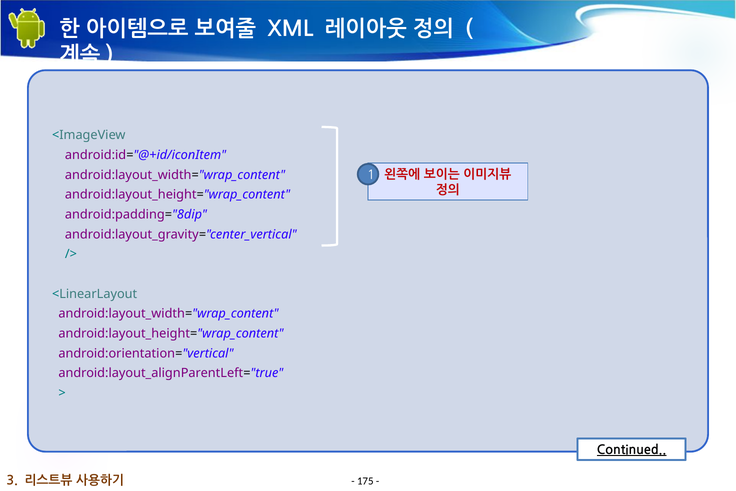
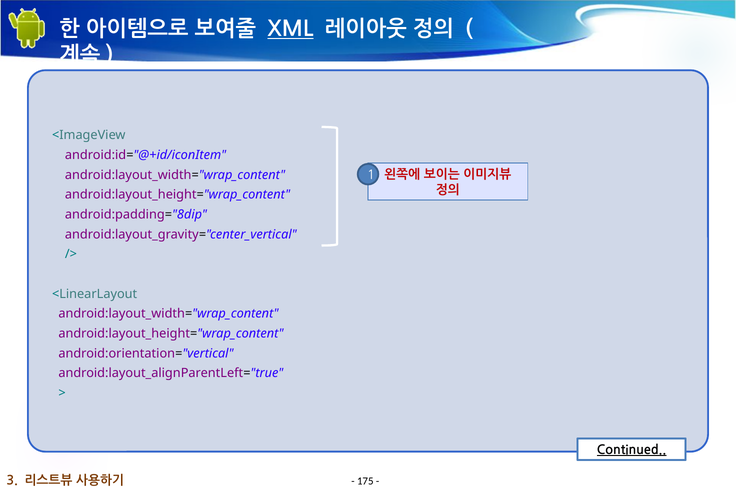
XML underline: none -> present
